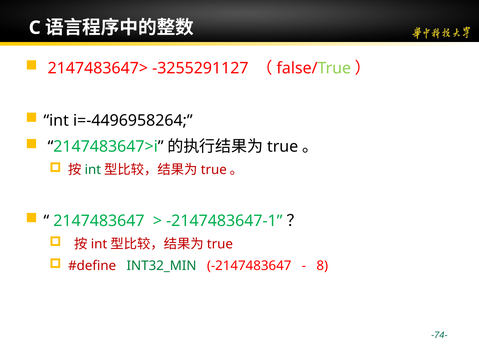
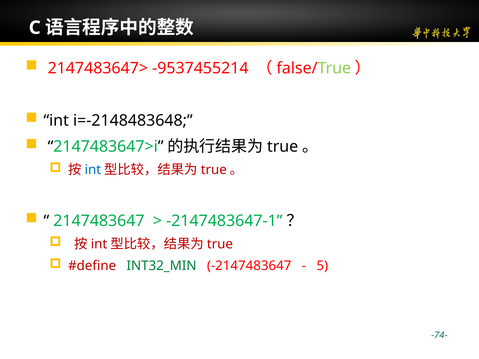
-3255291127: -3255291127 -> -9537455214
i=-4496958264: i=-4496958264 -> i=-2148483648
int at (93, 170) colour: green -> blue
8: 8 -> 5
